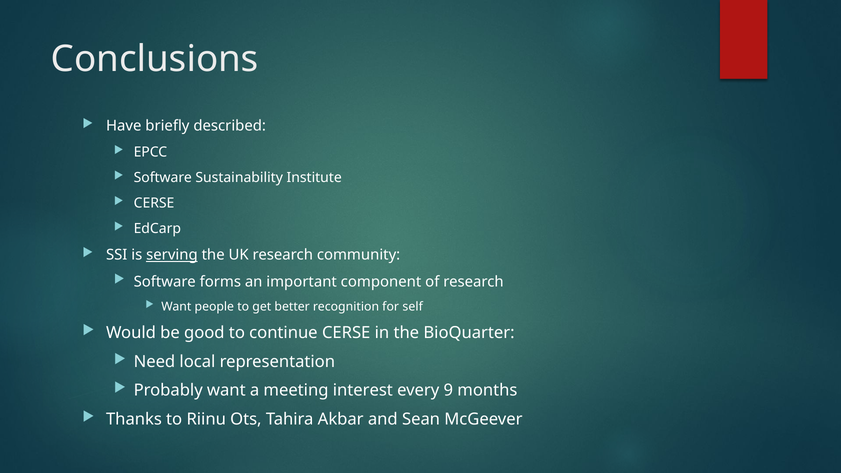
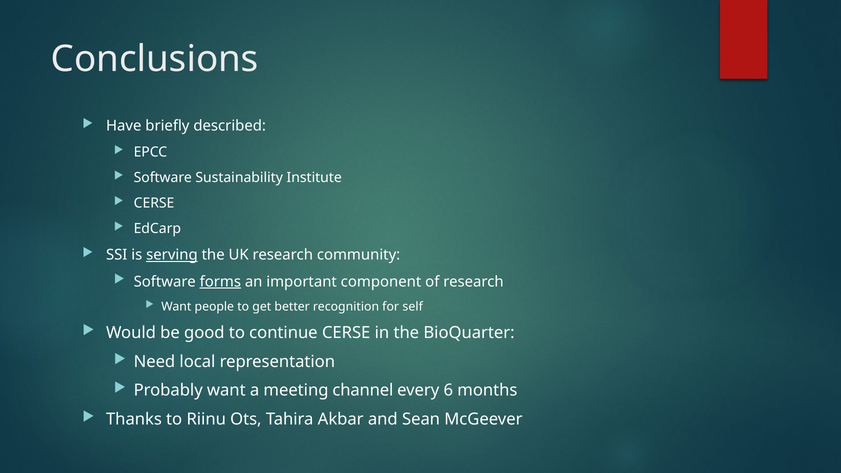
forms underline: none -> present
interest: interest -> channel
9: 9 -> 6
